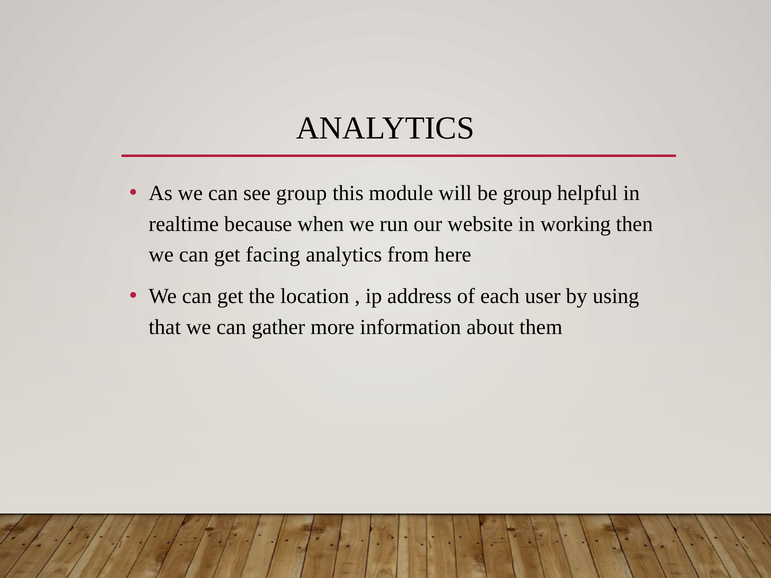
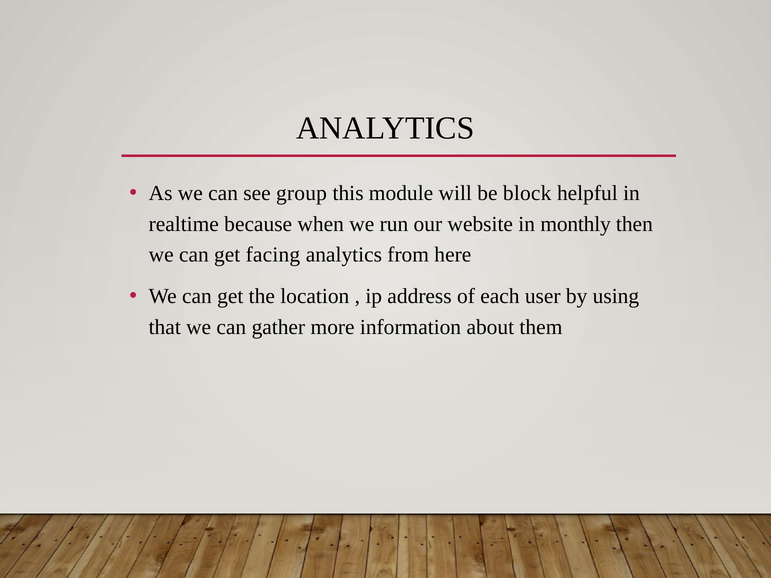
be group: group -> block
working: working -> monthly
